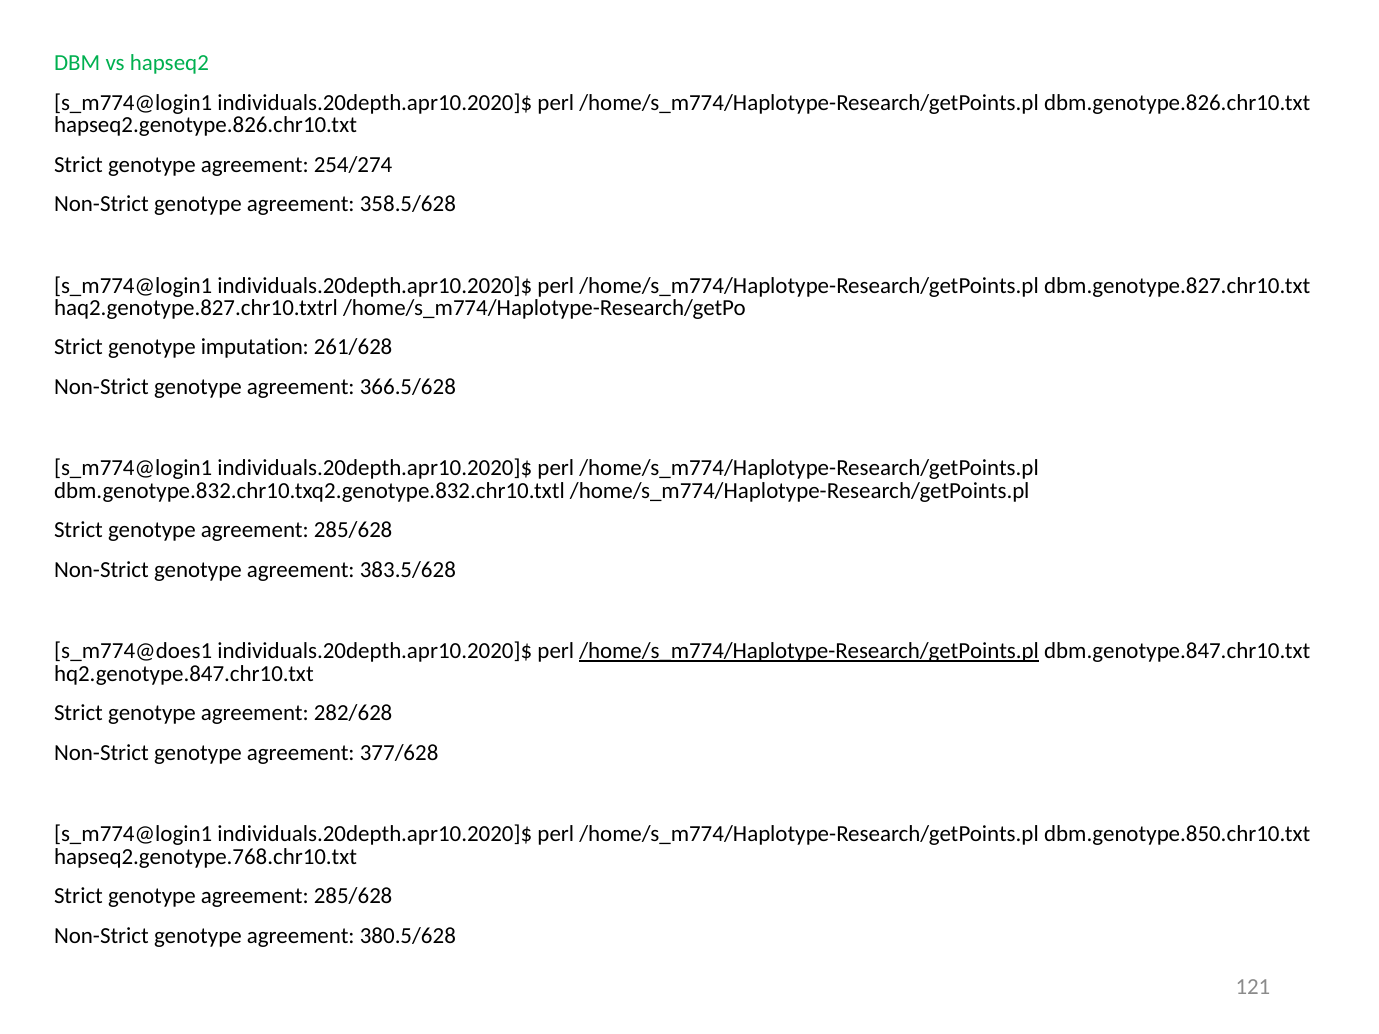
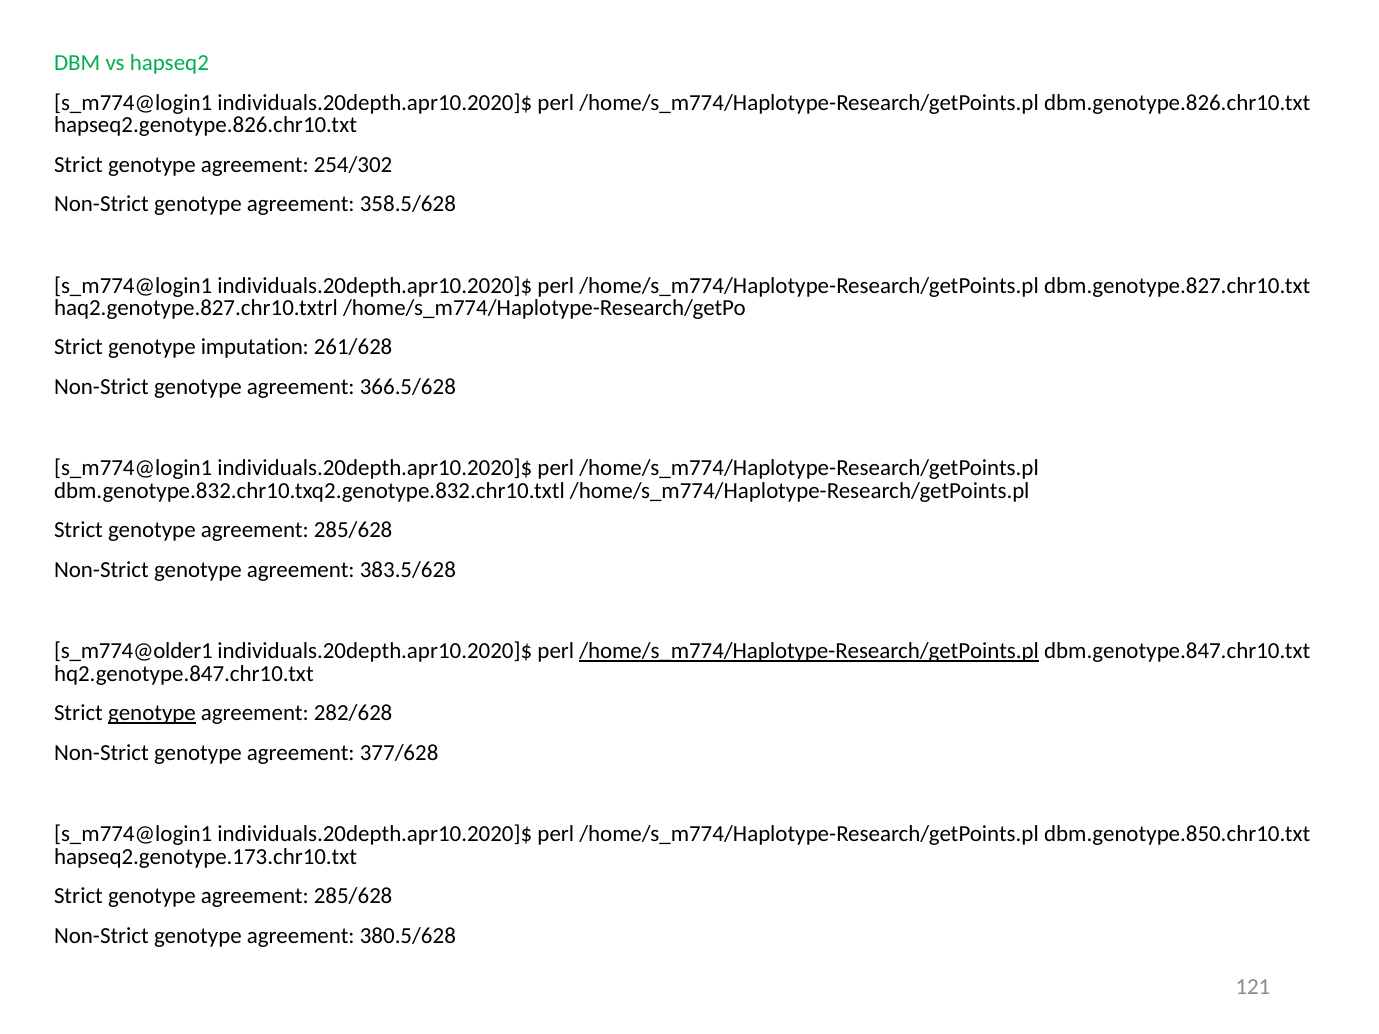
254/274: 254/274 -> 254/302
s_m774@does1: s_m774@does1 -> s_m774@older1
genotype at (152, 713) underline: none -> present
hapseq2.genotype.768.chr10.txt: hapseq2.genotype.768.chr10.txt -> hapseq2.genotype.173.chr10.txt
